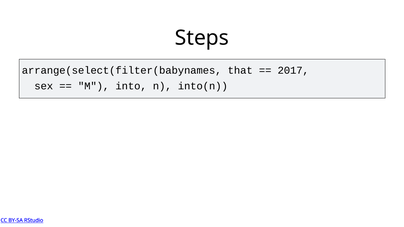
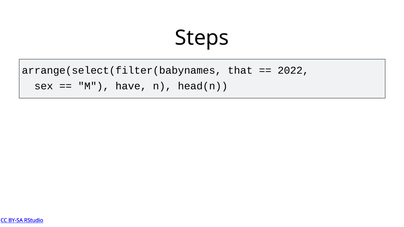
2017: 2017 -> 2022
into: into -> have
into(n: into(n -> head(n
